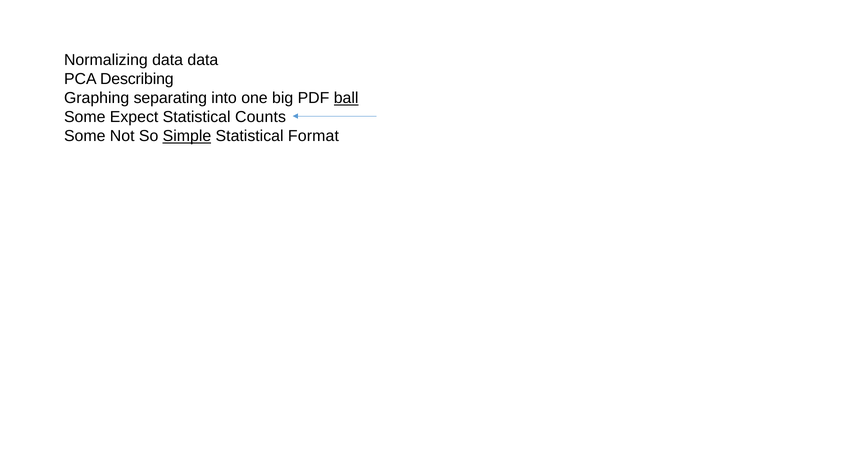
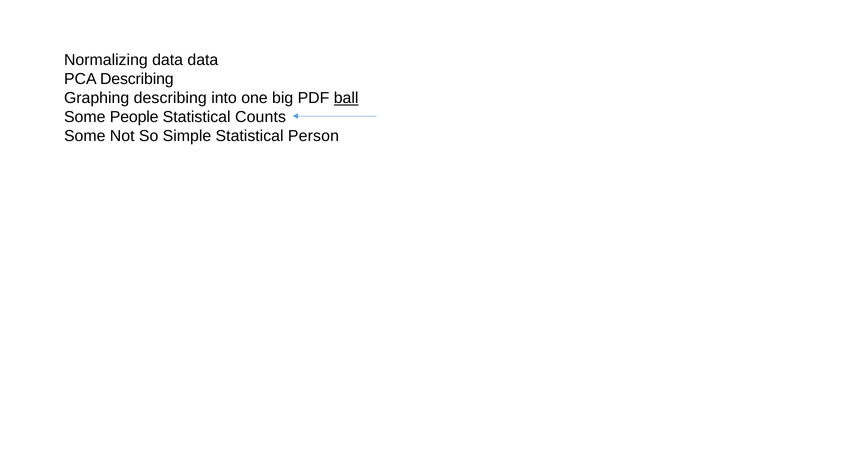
Graphing separating: separating -> describing
Expect: Expect -> People
Simple underline: present -> none
Format: Format -> Person
